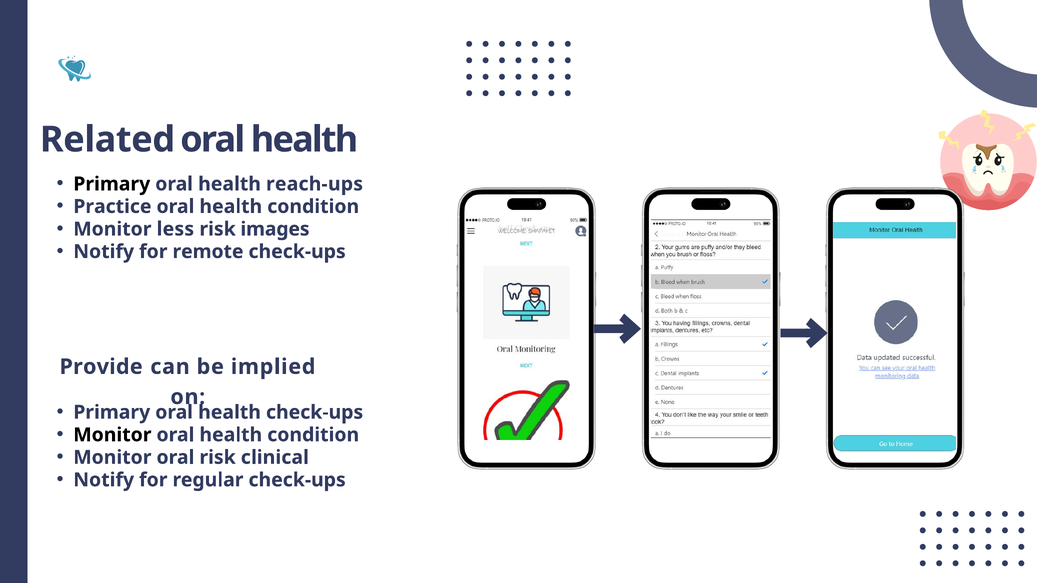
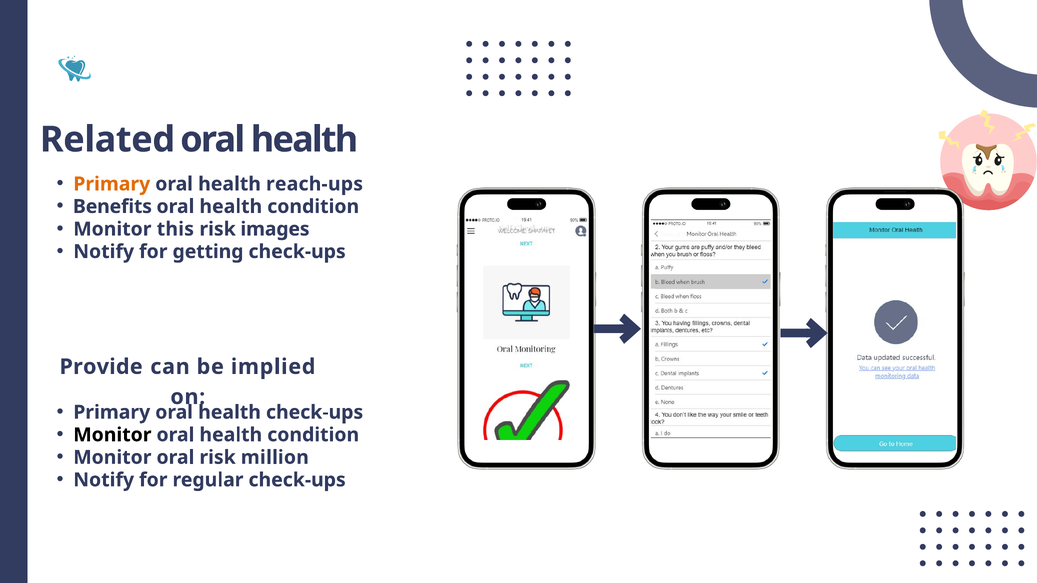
Primary at (112, 184) colour: black -> orange
Practice: Practice -> Benefits
less: less -> this
remote: remote -> getting
clinical: clinical -> million
